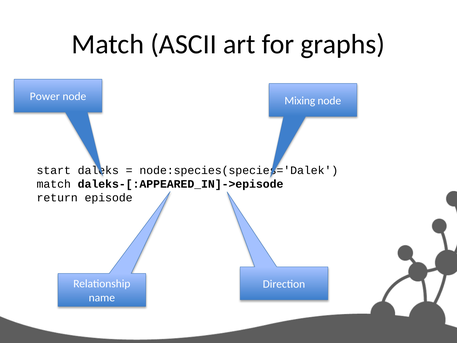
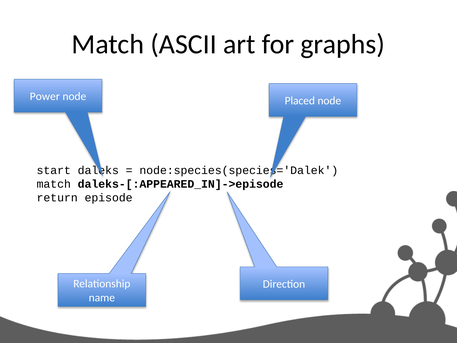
Mixing: Mixing -> Placed
